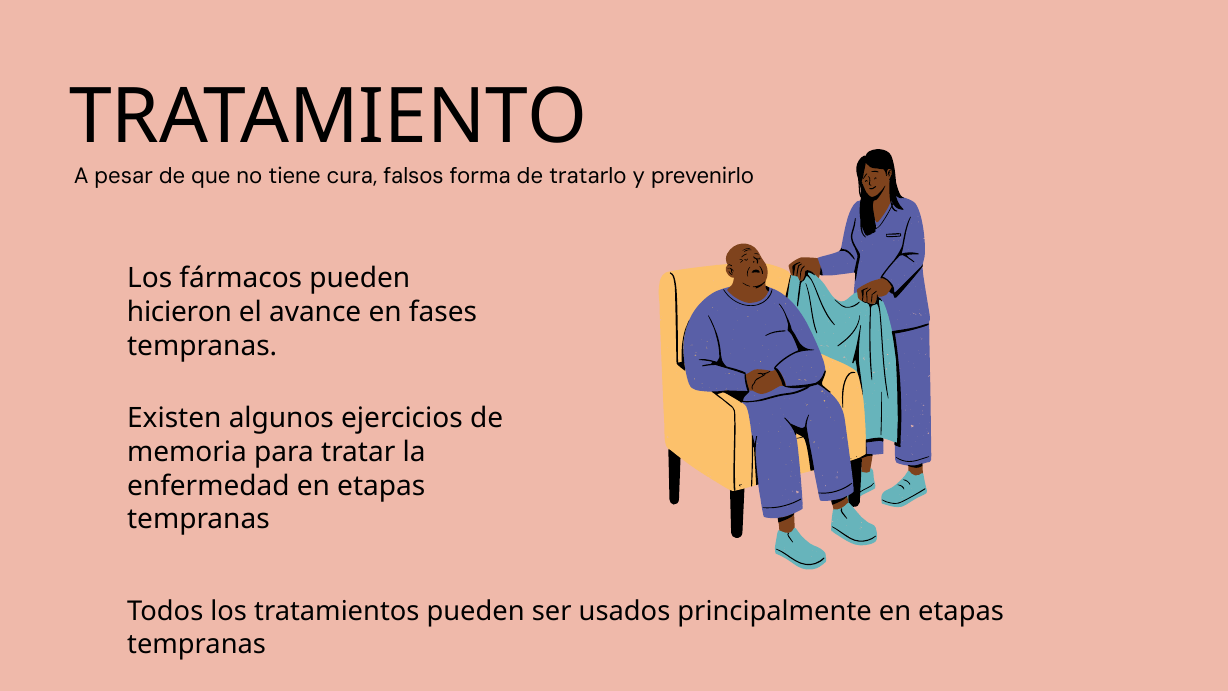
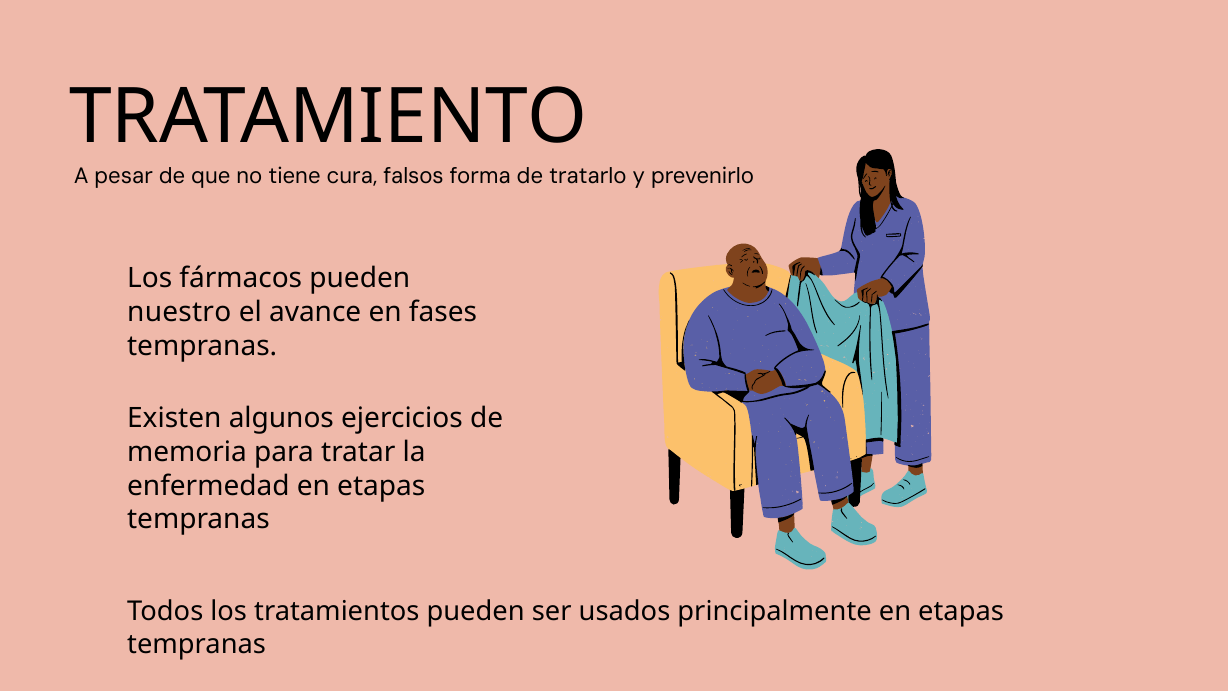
hicieron: hicieron -> nuestro
